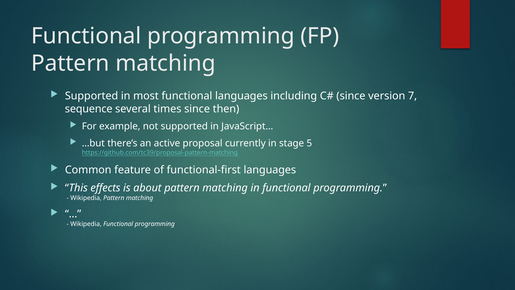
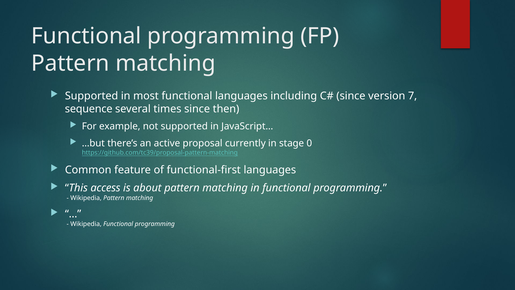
5: 5 -> 0
effects: effects -> access
